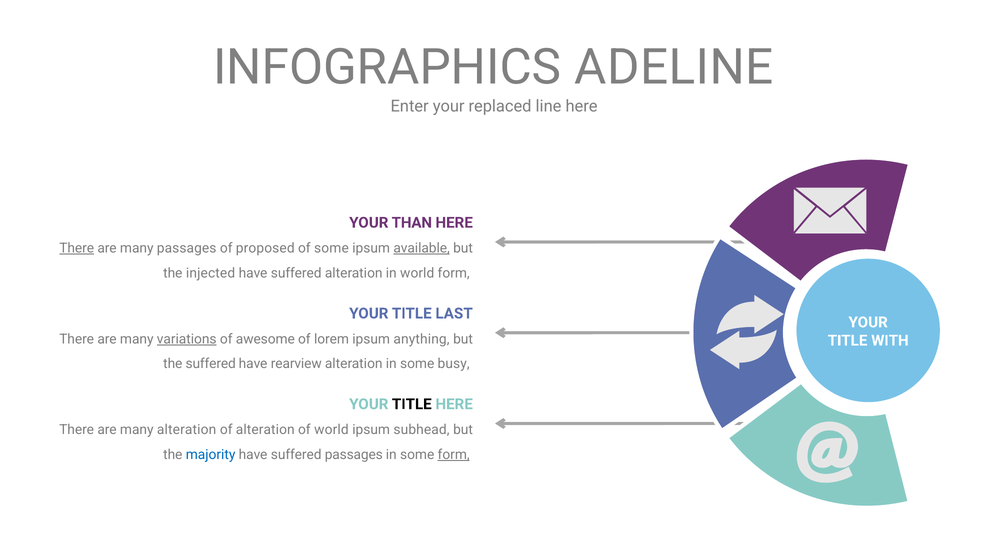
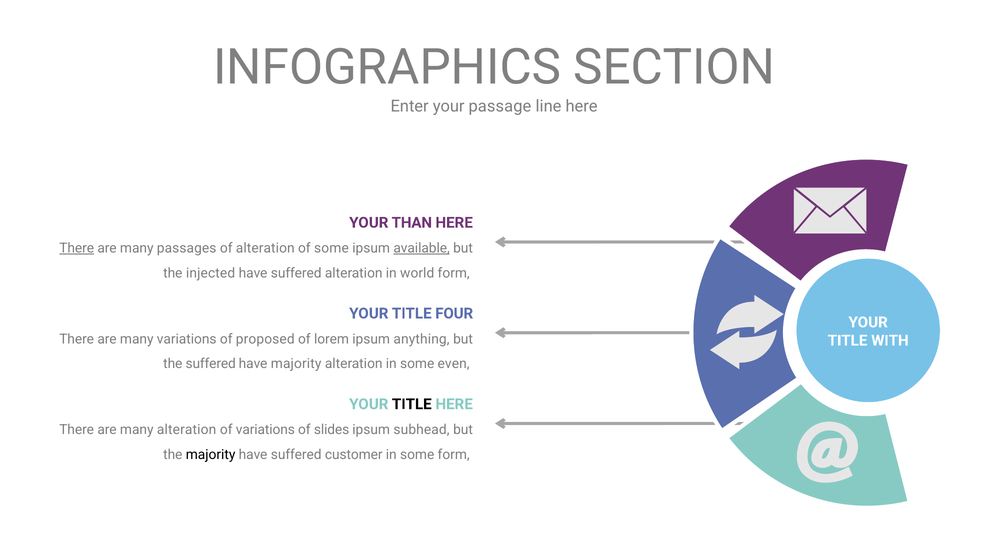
ADELINE: ADELINE -> SECTION
replaced: replaced -> passage
of proposed: proposed -> alteration
LAST: LAST -> FOUR
variations at (187, 339) underline: present -> none
awesome: awesome -> proposed
have rearview: rearview -> majority
busy: busy -> even
of alteration: alteration -> variations
of world: world -> slides
majority at (211, 454) colour: blue -> black
suffered passages: passages -> customer
form at (454, 454) underline: present -> none
